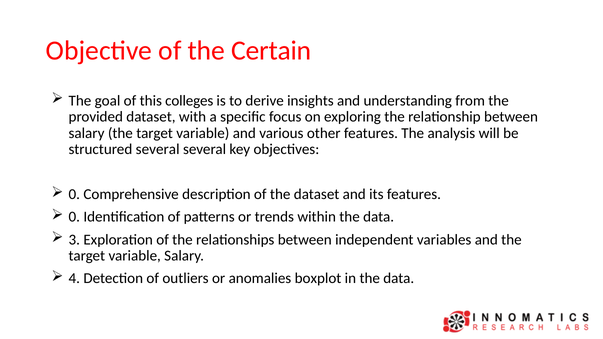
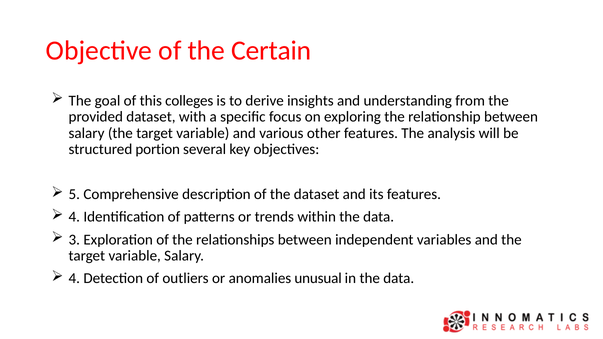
structured several: several -> portion
0 at (74, 195): 0 -> 5
0 at (74, 217): 0 -> 4
boxplot: boxplot -> unusual
